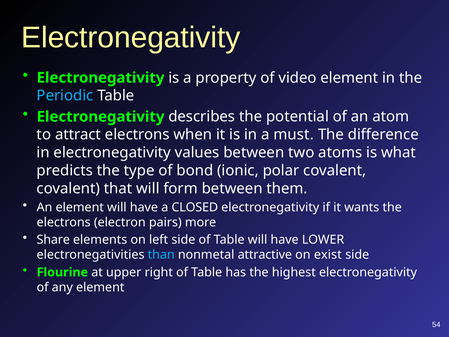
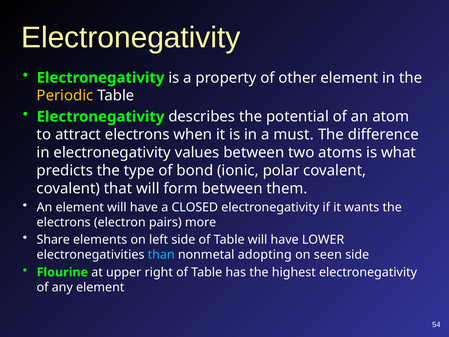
video: video -> other
Periodic colour: light blue -> yellow
attractive: attractive -> adopting
exist: exist -> seen
